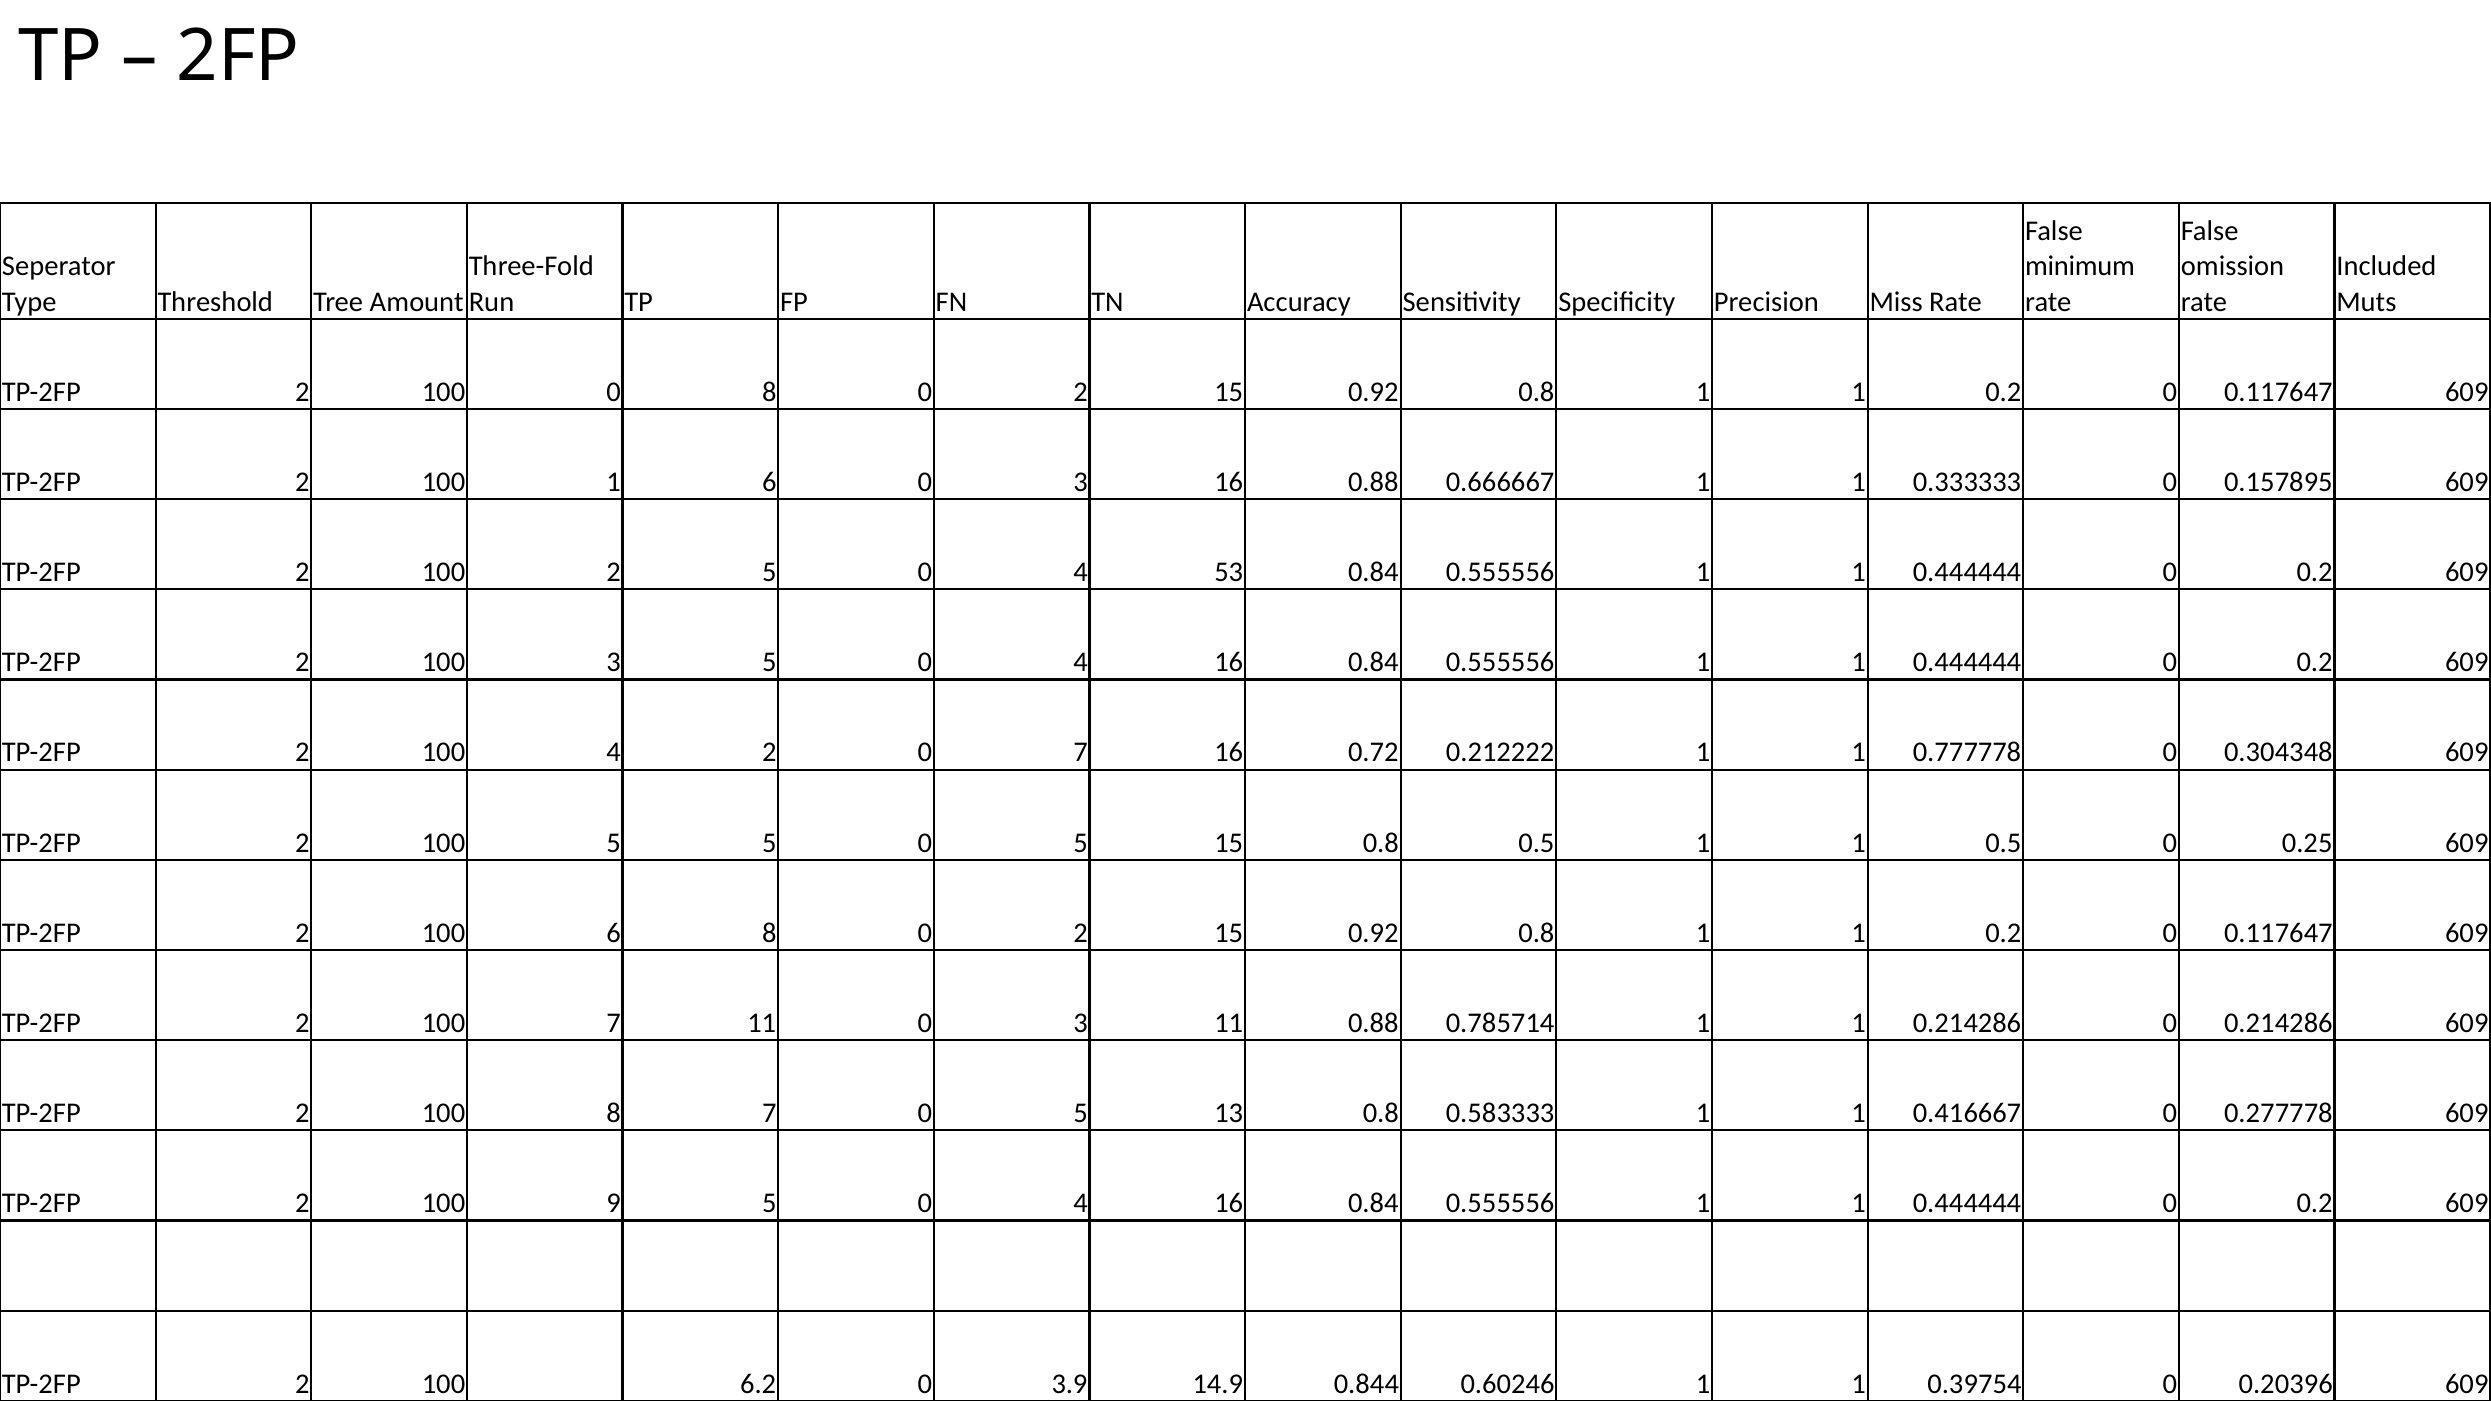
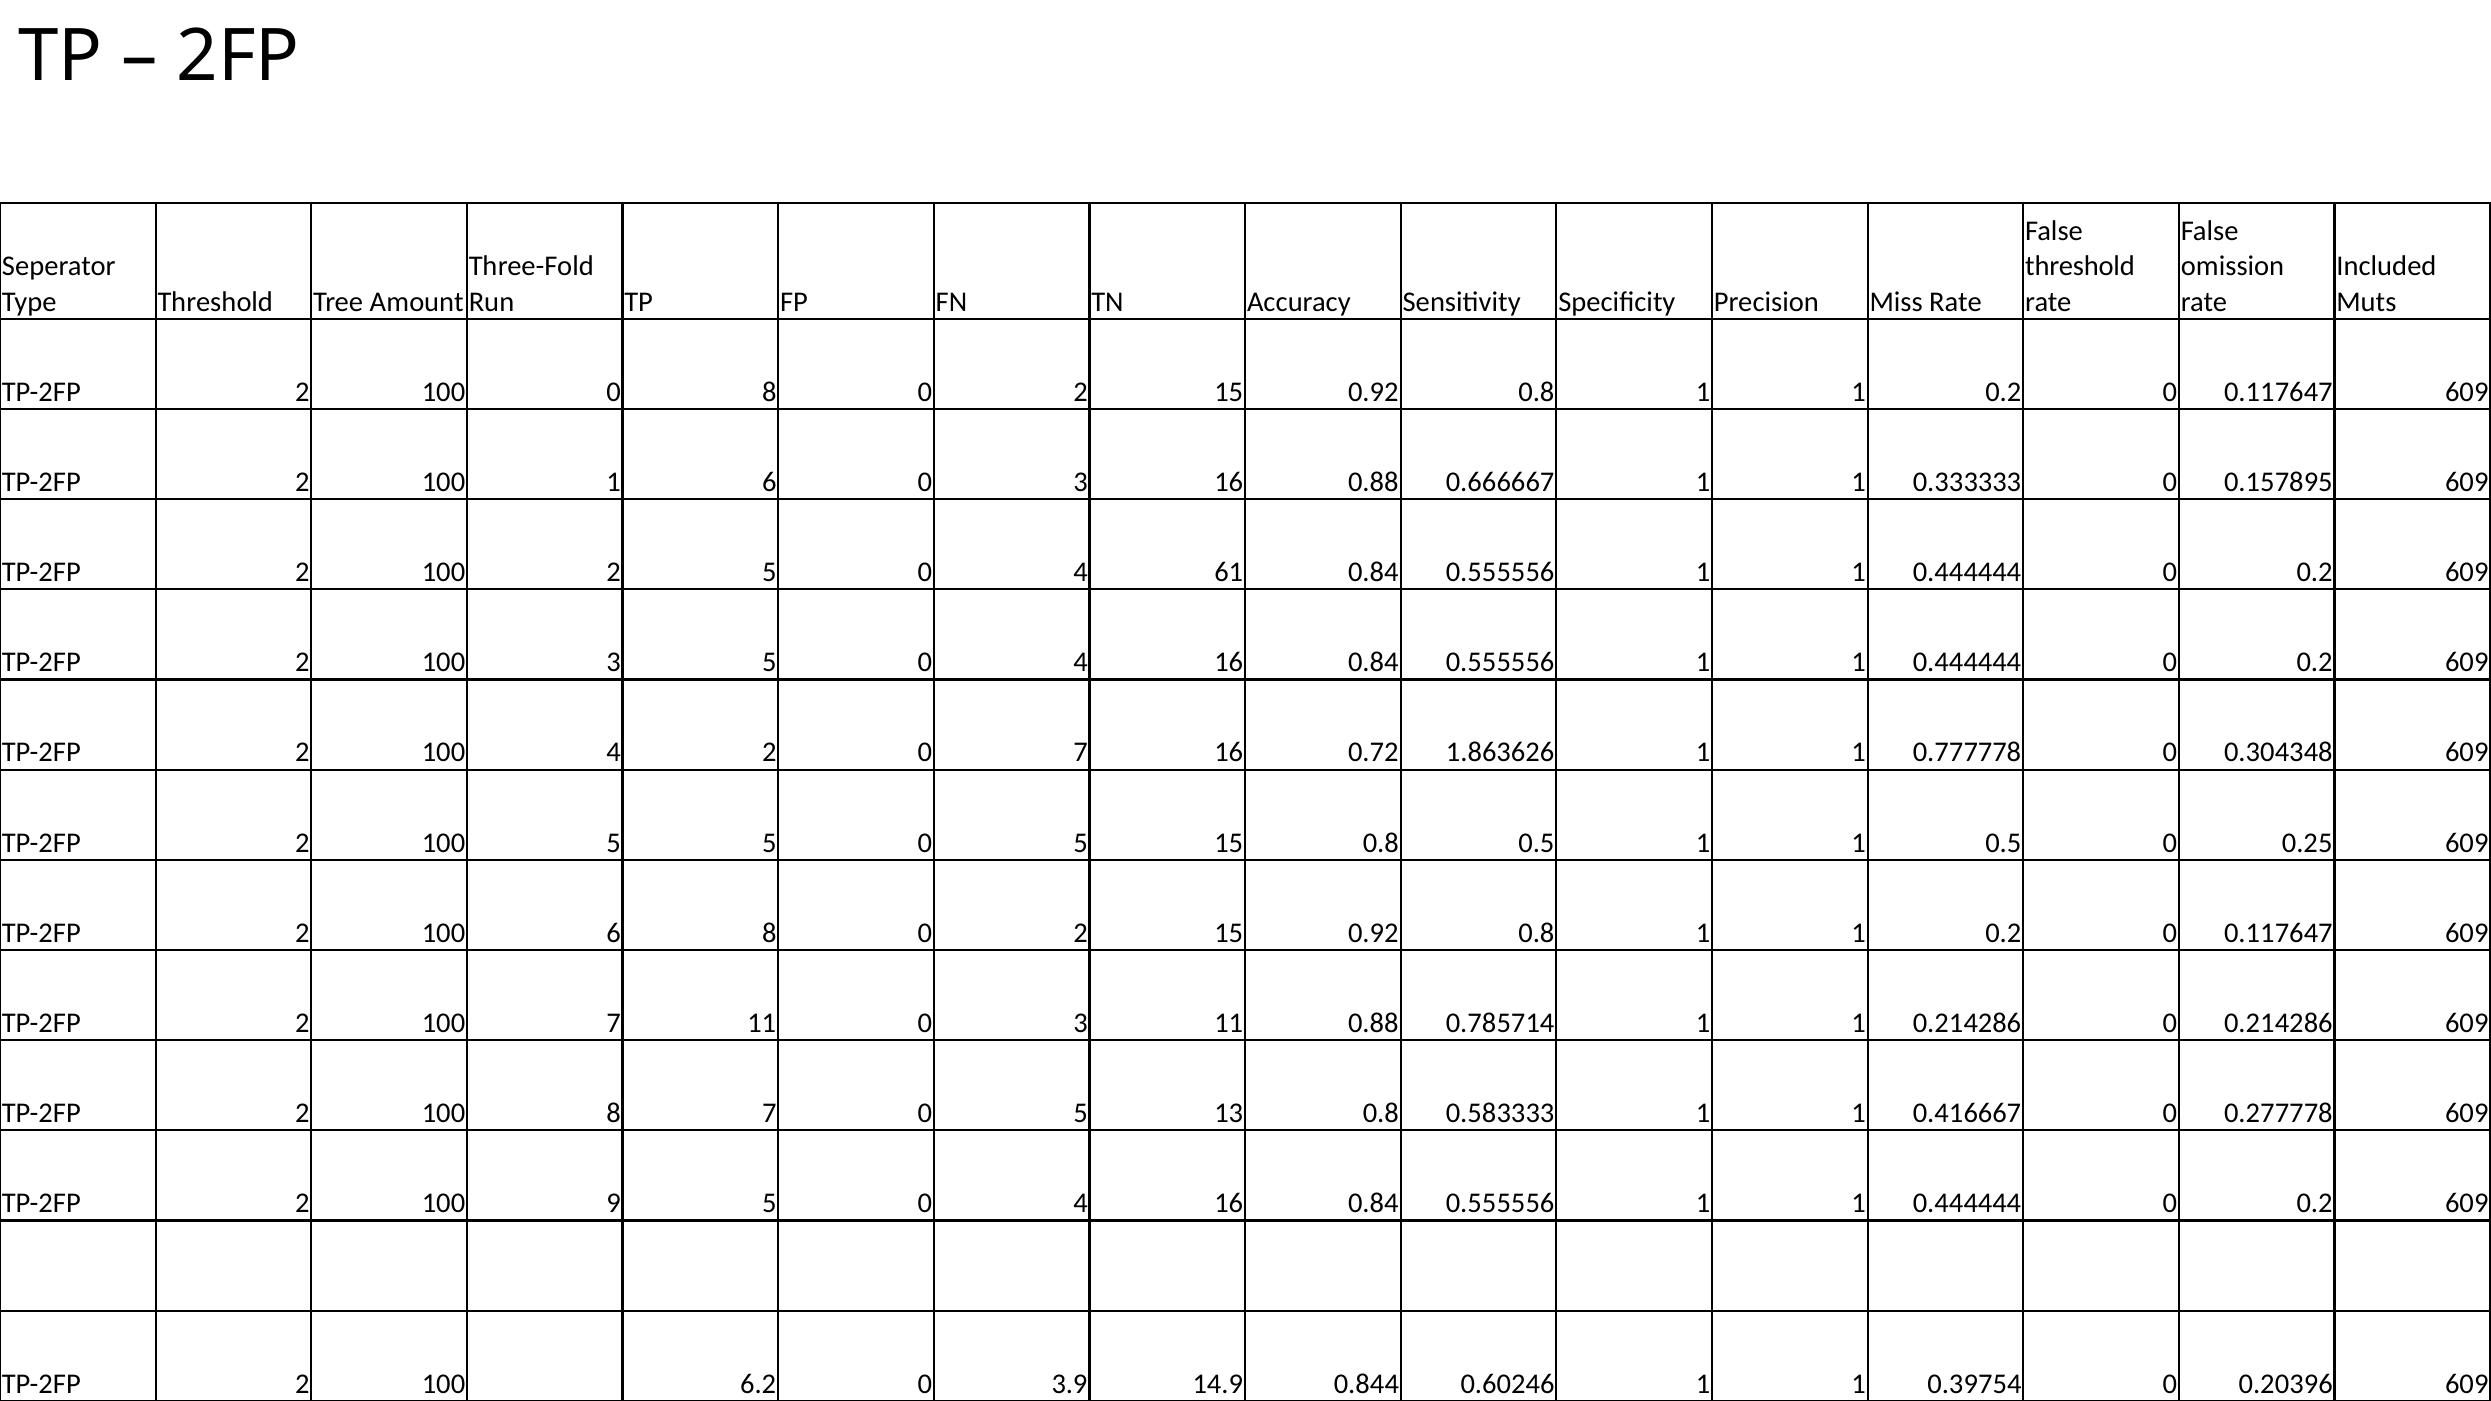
minimum at (2080, 266): minimum -> threshold
53: 53 -> 61
0.212222: 0.212222 -> 1.863626
